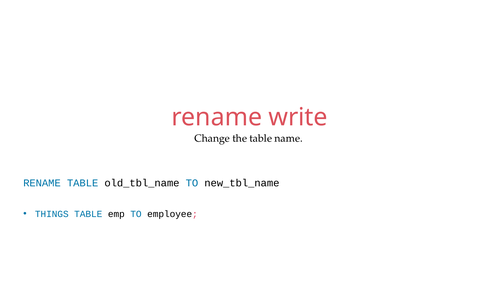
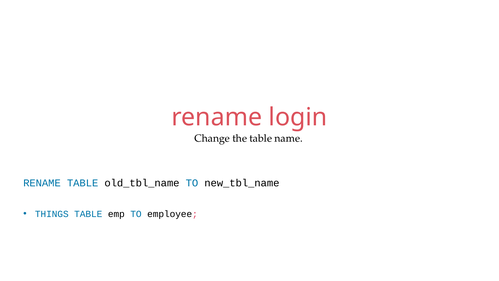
write: write -> login
